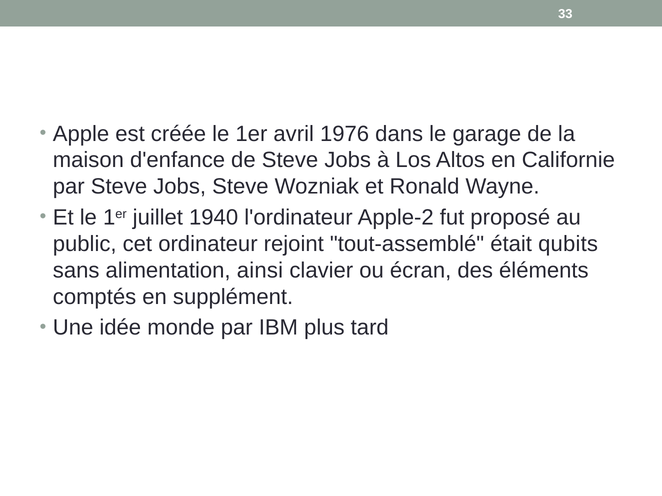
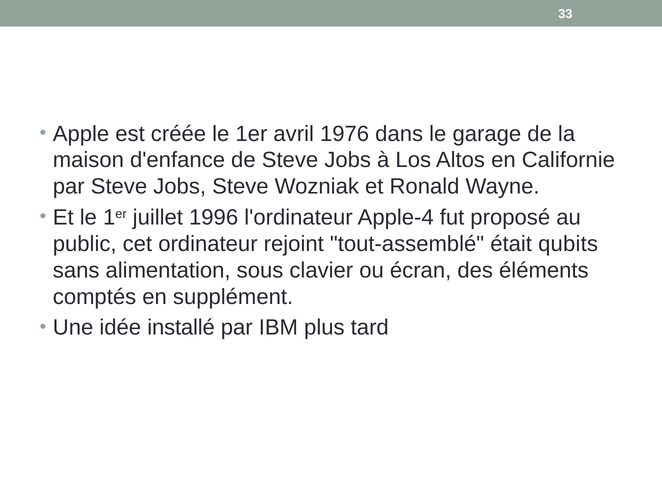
1940: 1940 -> 1996
Apple-2: Apple-2 -> Apple-4
ainsi: ainsi -> sous
monde: monde -> installé
